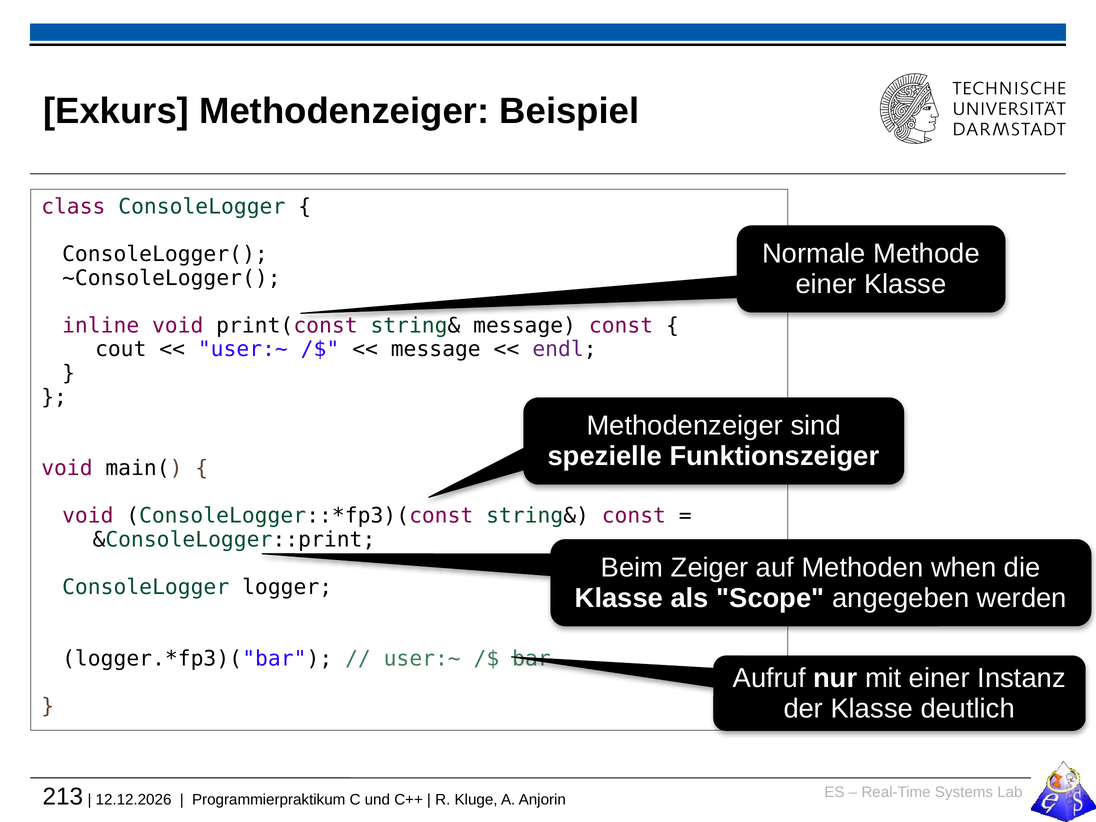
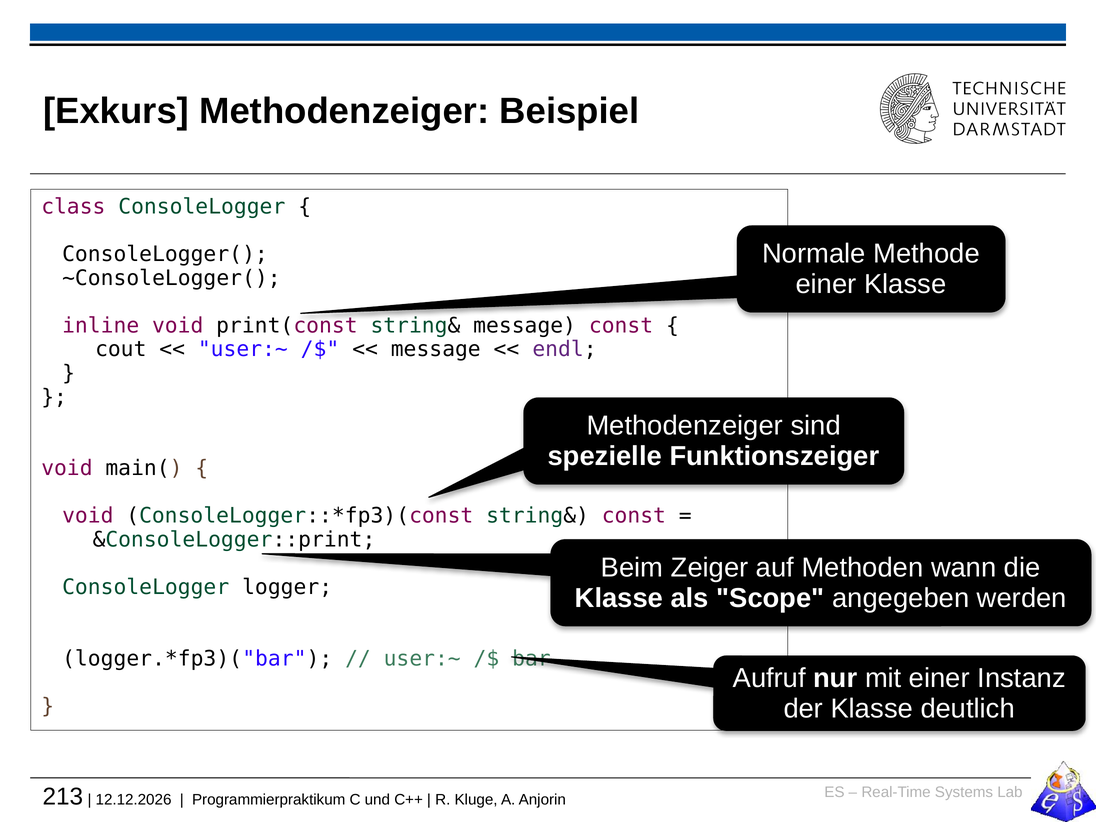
when: when -> wann
